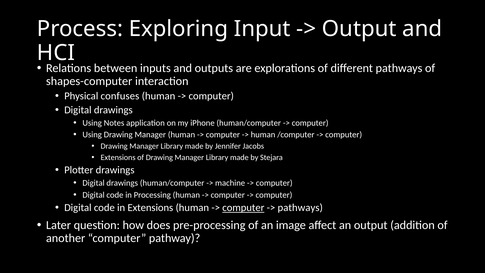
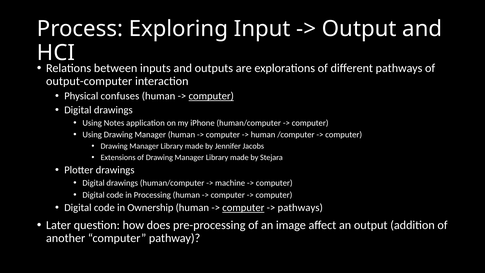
shapes-computer: shapes-computer -> output-computer
computer at (211, 96) underline: none -> present
in Extensions: Extensions -> Ownership
